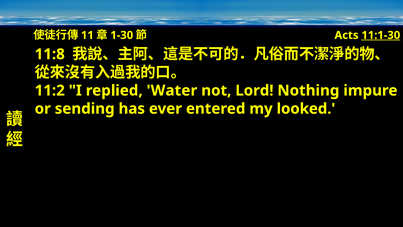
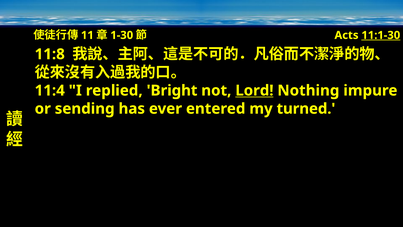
11:2: 11:2 -> 11:4
Water: Water -> Bright
Lord underline: none -> present
looked: looked -> turned
